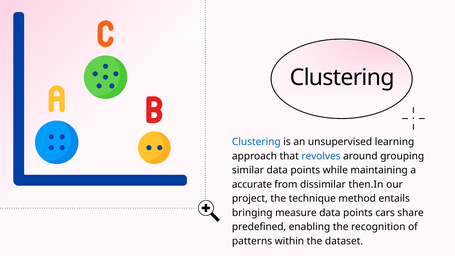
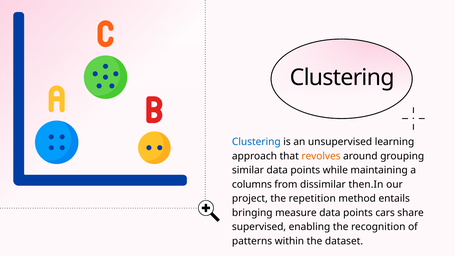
revolves colour: blue -> orange
accurate: accurate -> columns
technique: technique -> repetition
predefined: predefined -> supervised
